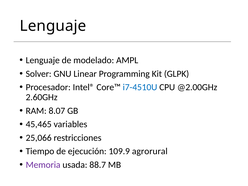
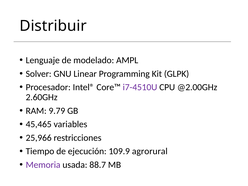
Lenguaje at (53, 26): Lenguaje -> Distribuir
i7-4510U colour: blue -> purple
8.07: 8.07 -> 9.79
25,066: 25,066 -> 25,966
